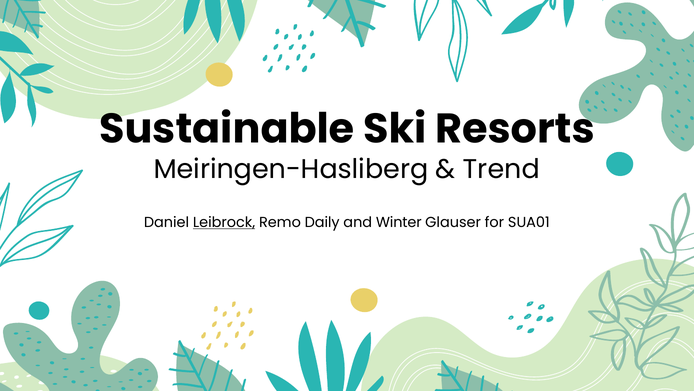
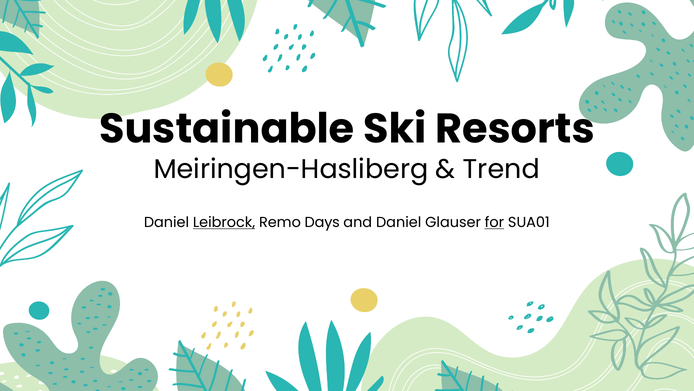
Daily: Daily -> Days
and Winter: Winter -> Daniel
for underline: none -> present
